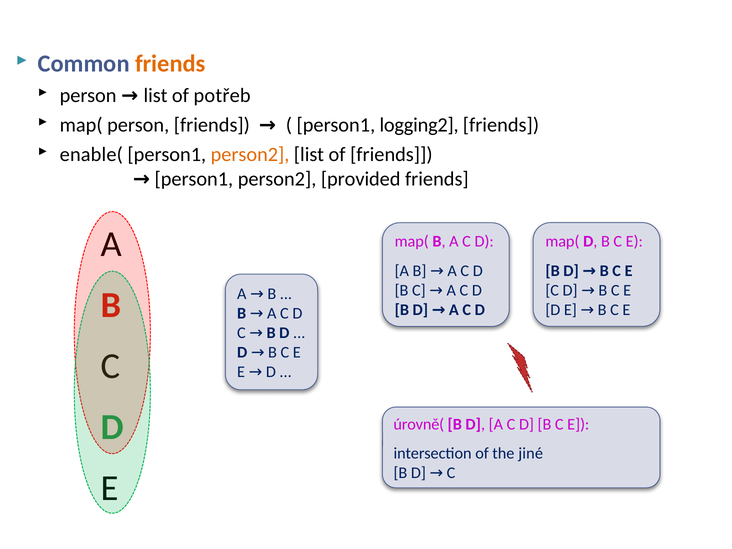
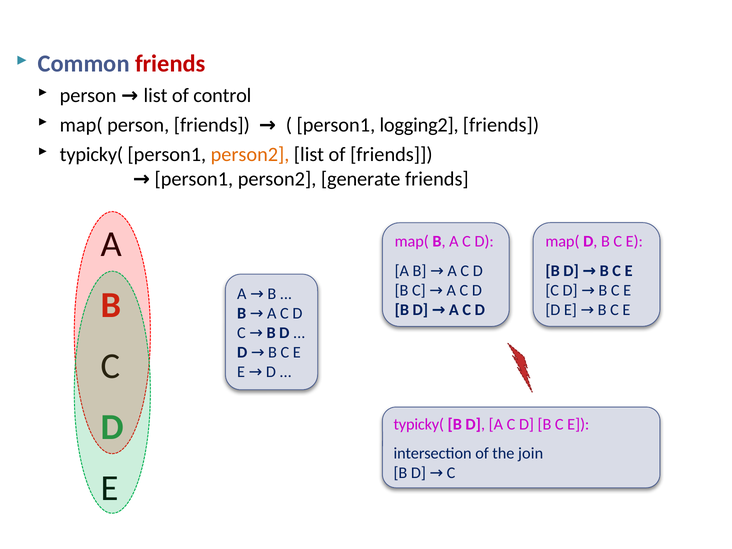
friends at (170, 64) colour: orange -> red
potřeb: potřeb -> control
enable( at (91, 155): enable( -> typicky(
provided: provided -> generate
úrovně( at (419, 424): úrovně( -> typicky(
jiné: jiné -> join
